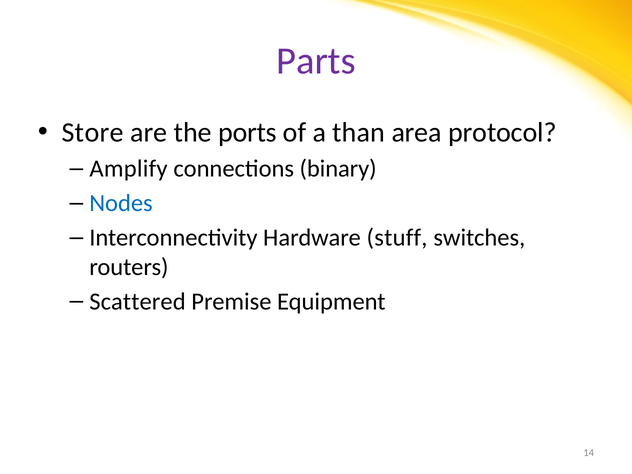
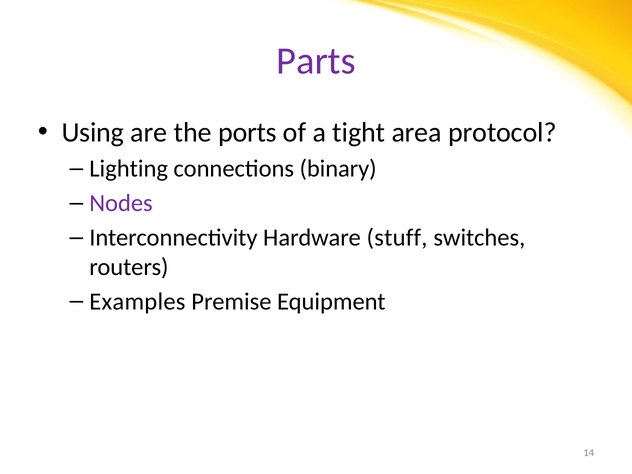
Store: Store -> Using
than: than -> tight
Amplify: Amplify -> Lighting
Nodes colour: blue -> purple
Scattered: Scattered -> Examples
